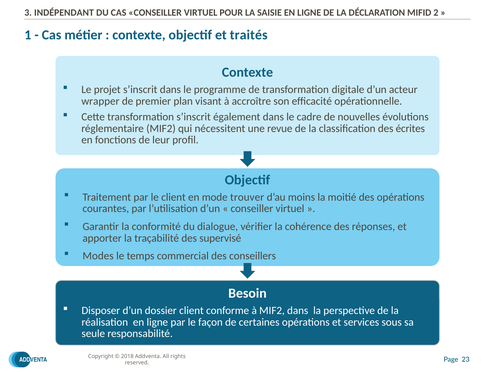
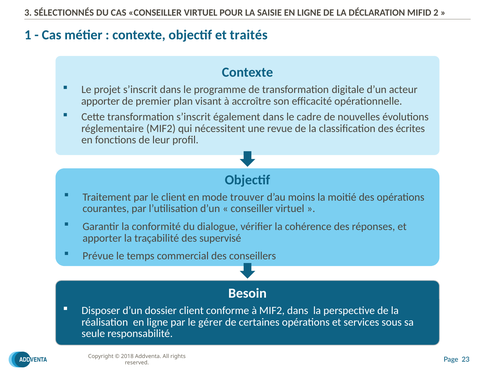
INDÉPENDANT: INDÉPENDANT -> SÉLECTIONNÉS
wrapper at (100, 101): wrapper -> apporter
Modes: Modes -> Prévue
façon: façon -> gérer
